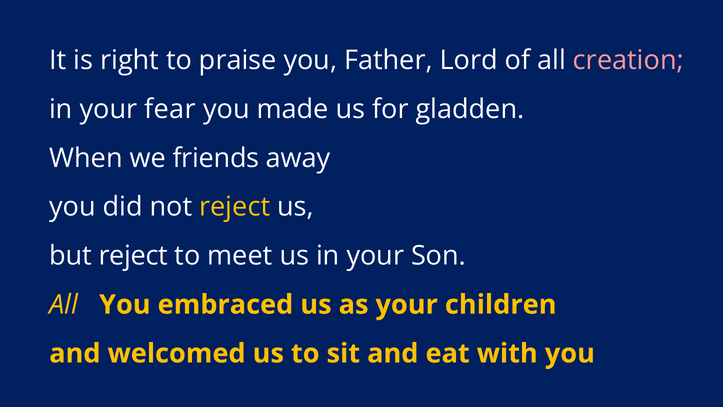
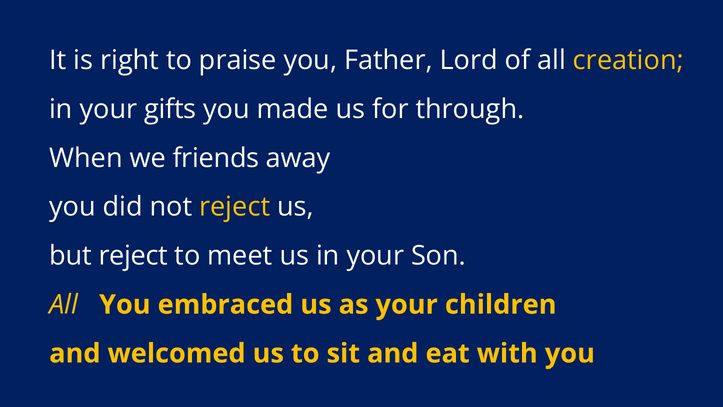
creation colour: pink -> yellow
fear: fear -> gifts
gladden: gladden -> through
